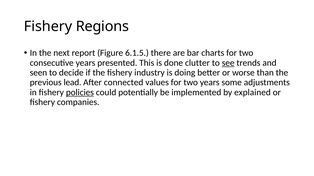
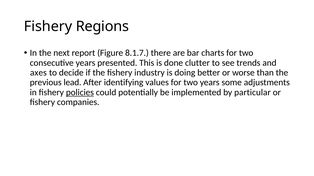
6.1.5: 6.1.5 -> 8.1.7
see underline: present -> none
seen: seen -> axes
connected: connected -> identifying
explained: explained -> particular
